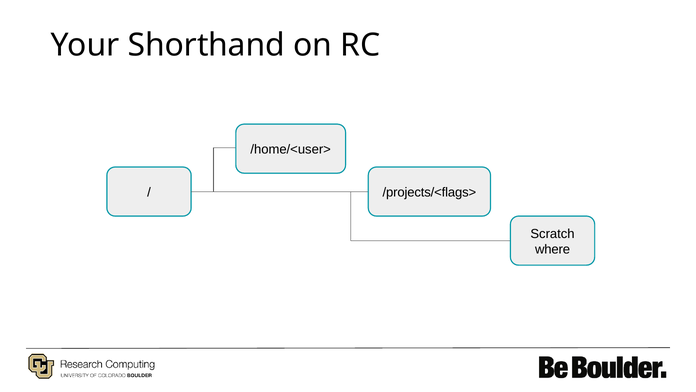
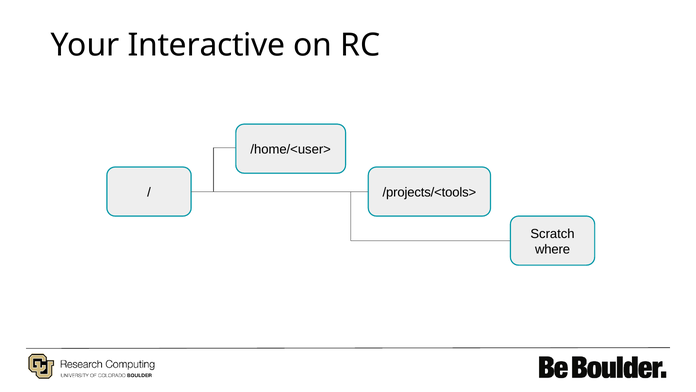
Shorthand: Shorthand -> Interactive
/projects/<flags>: /projects/<flags> -> /projects/<tools>
